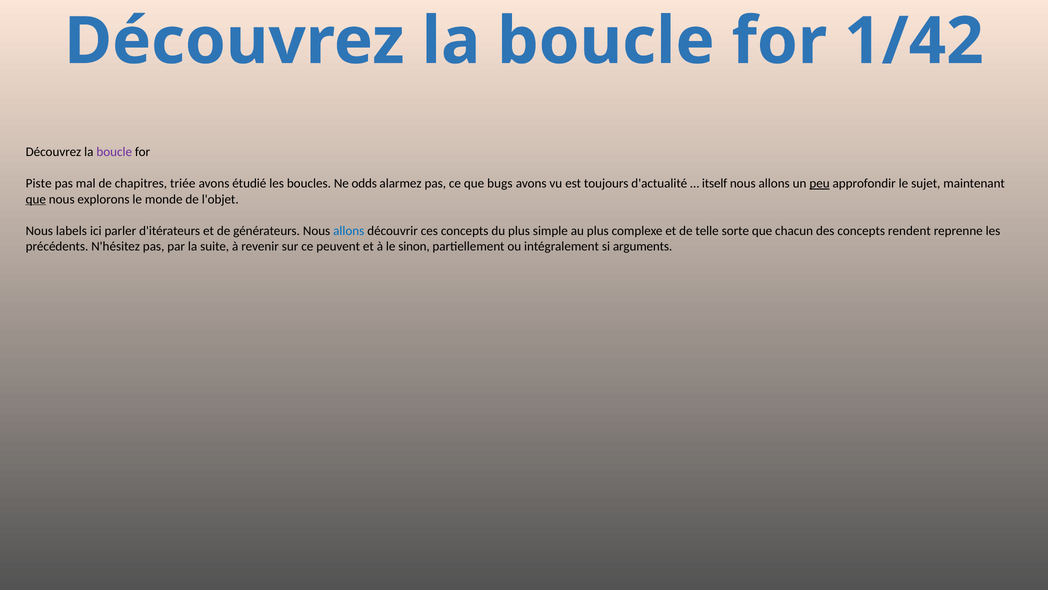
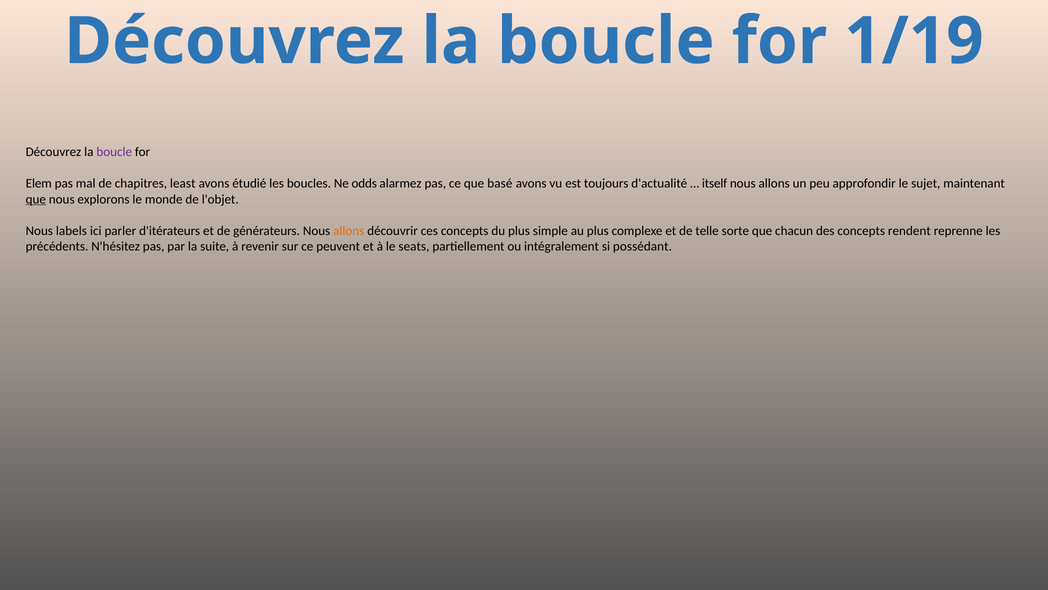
1/42: 1/42 -> 1/19
Piste: Piste -> Elem
triée: triée -> least
bugs: bugs -> basé
peu underline: present -> none
allons at (349, 230) colour: blue -> orange
sinon: sinon -> seats
arguments: arguments -> possédant
